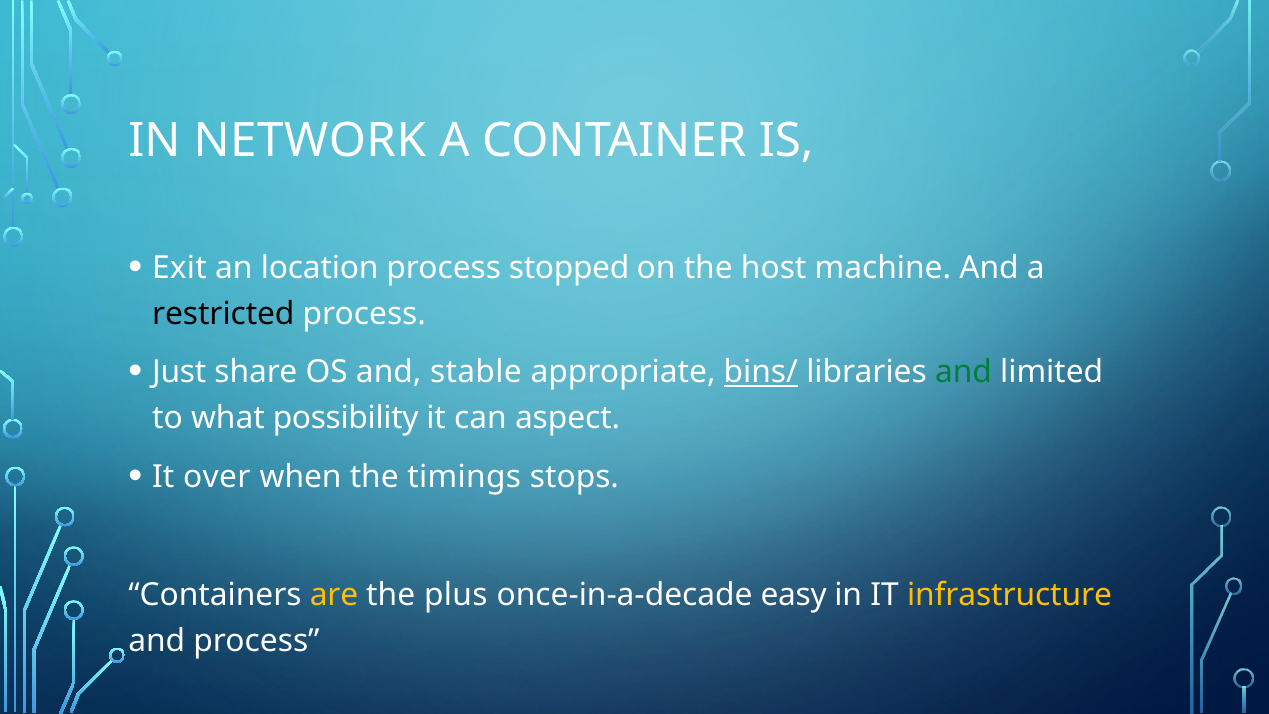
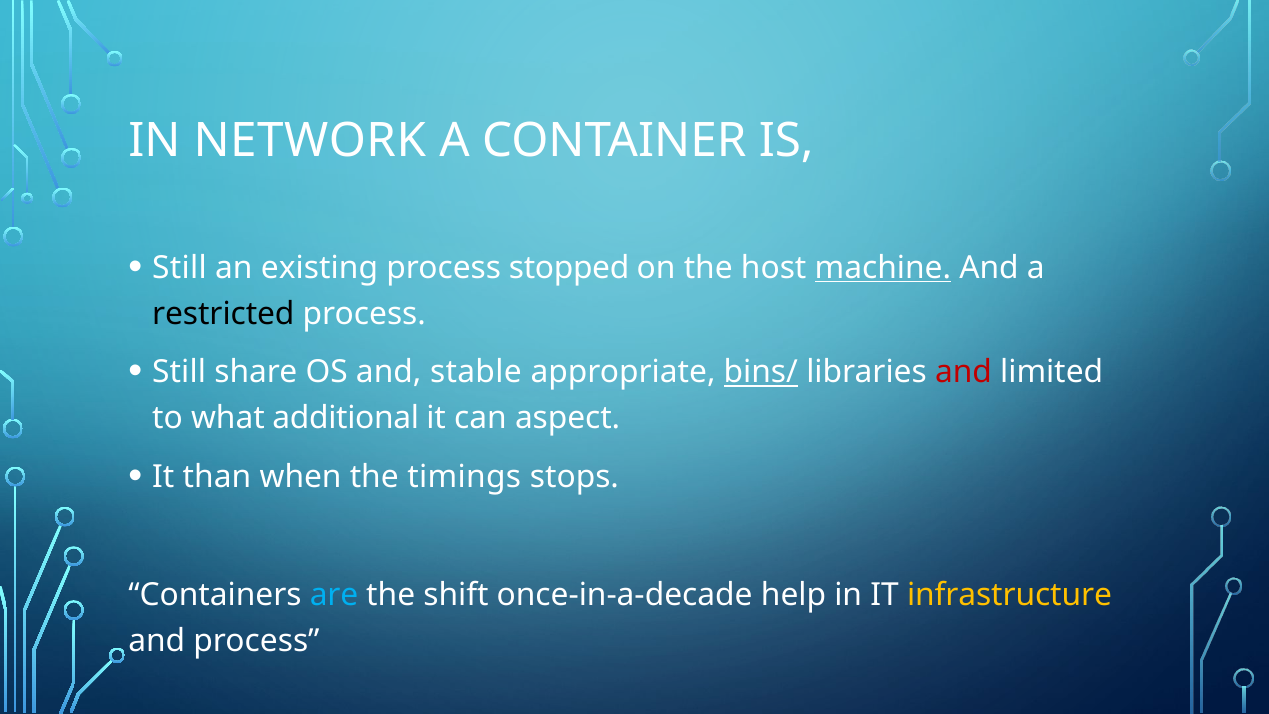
Exit at (179, 268): Exit -> Still
location: location -> existing
machine underline: none -> present
Just at (179, 372): Just -> Still
and at (963, 372) colour: green -> red
possibility: possibility -> additional
over: over -> than
are colour: yellow -> light blue
plus: plus -> shift
easy: easy -> help
